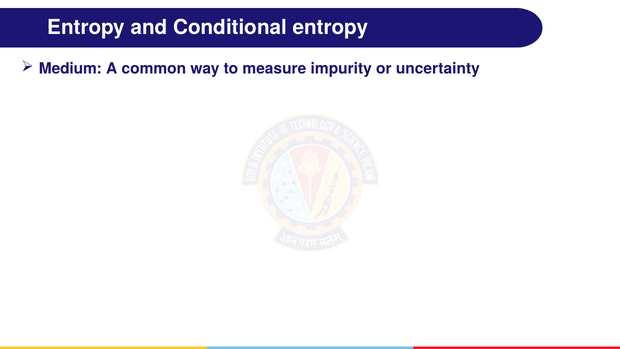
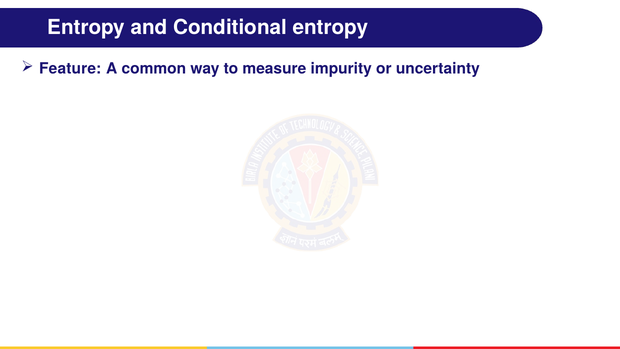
Medium: Medium -> Feature
